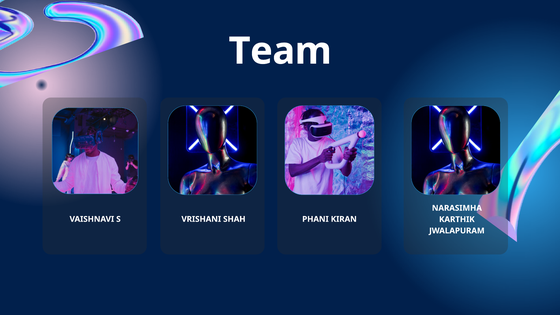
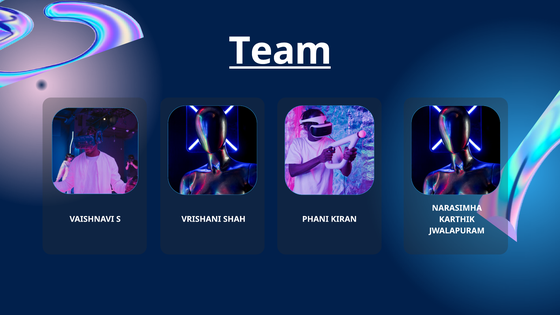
Team underline: none -> present
